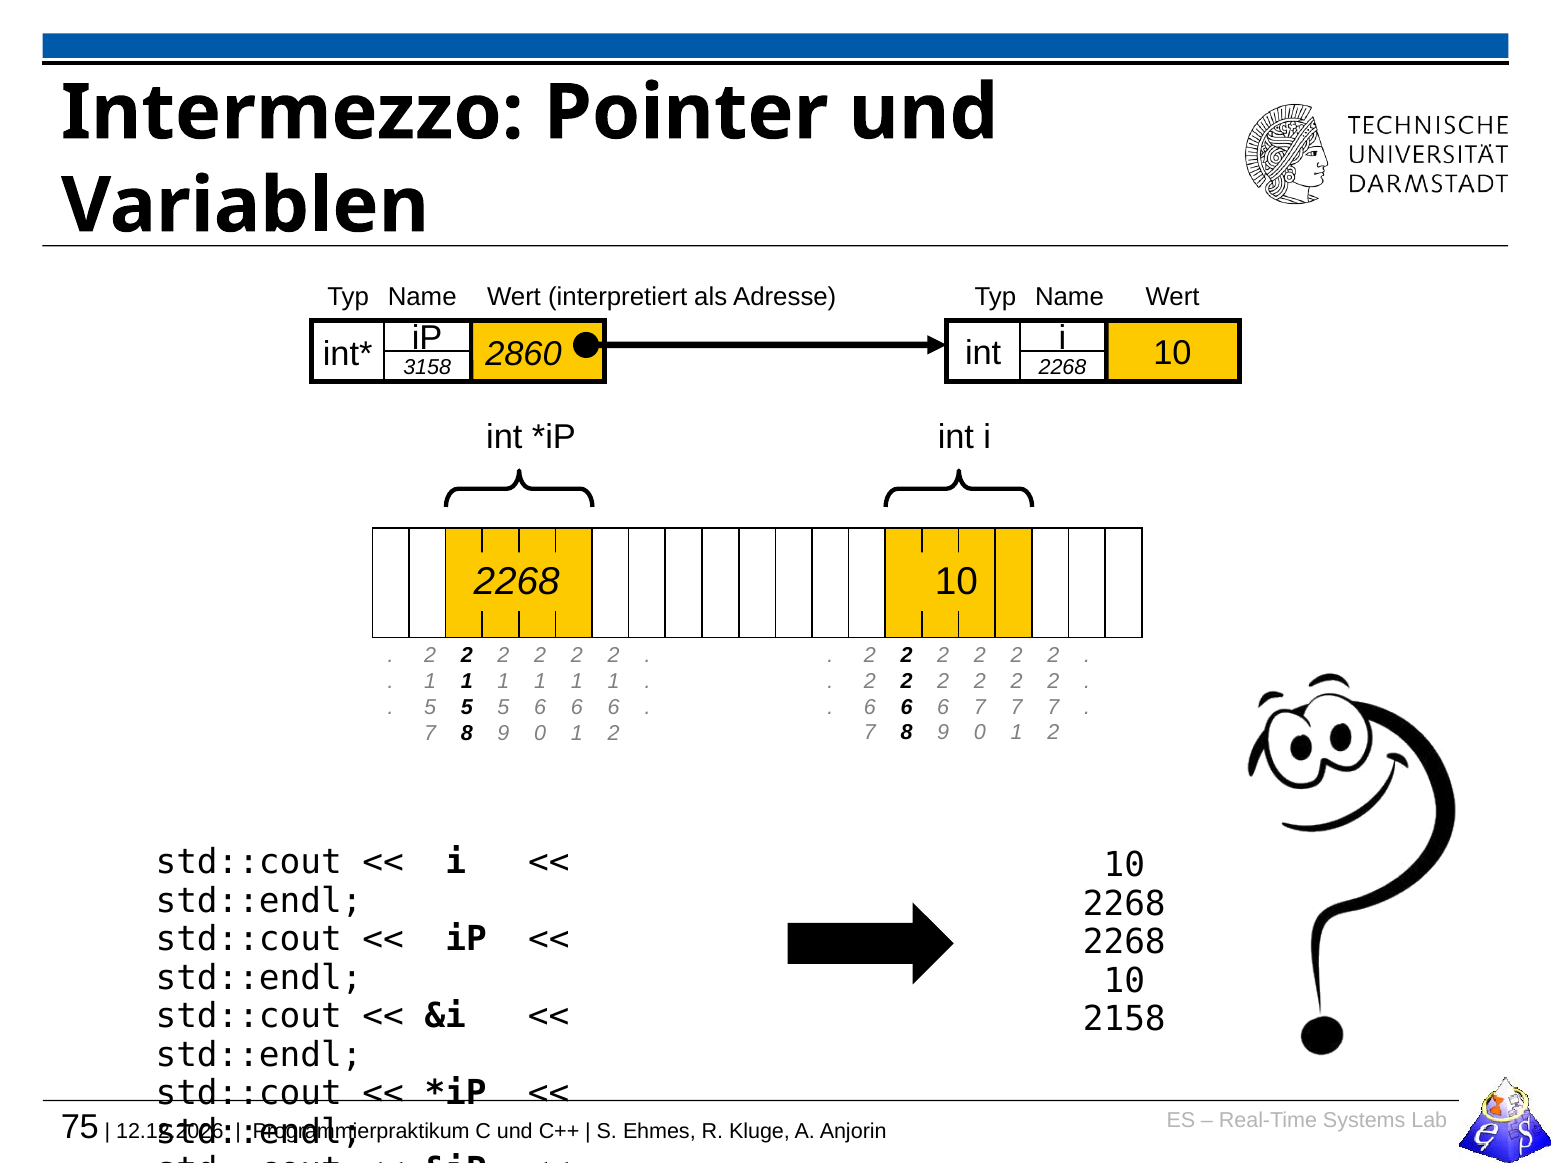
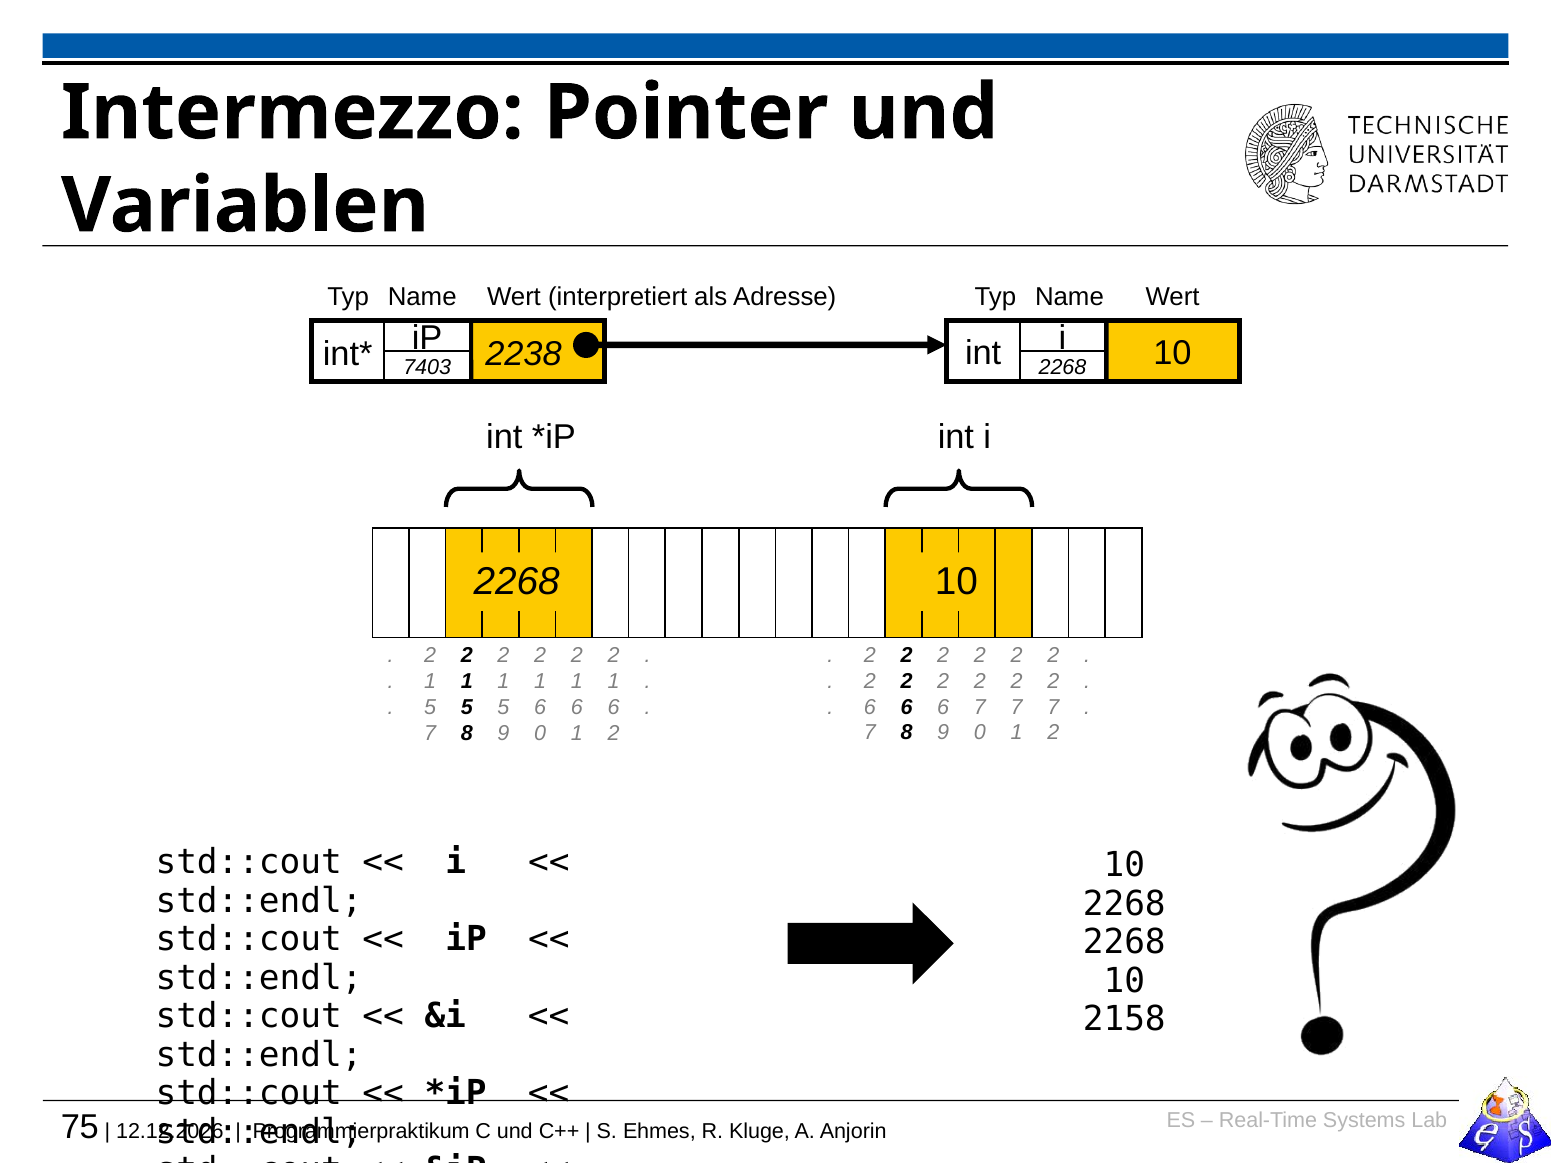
2860: 2860 -> 2238
3158: 3158 -> 7403
